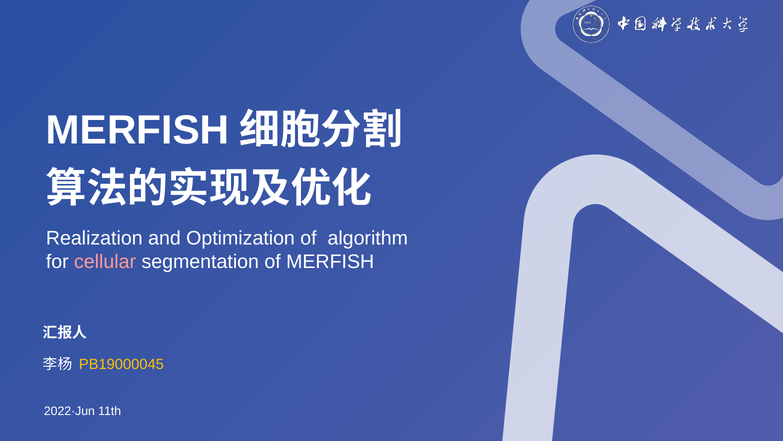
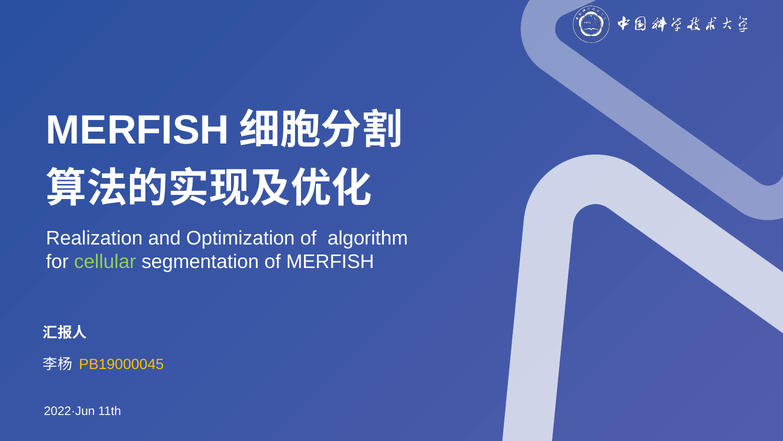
cellular colour: pink -> light green
